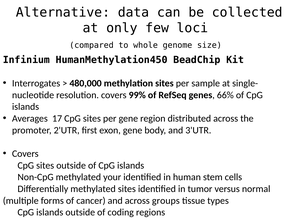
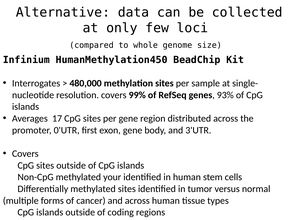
66%: 66% -> 93%
2'UTR: 2'UTR -> 0'UTR
across groups: groups -> human
